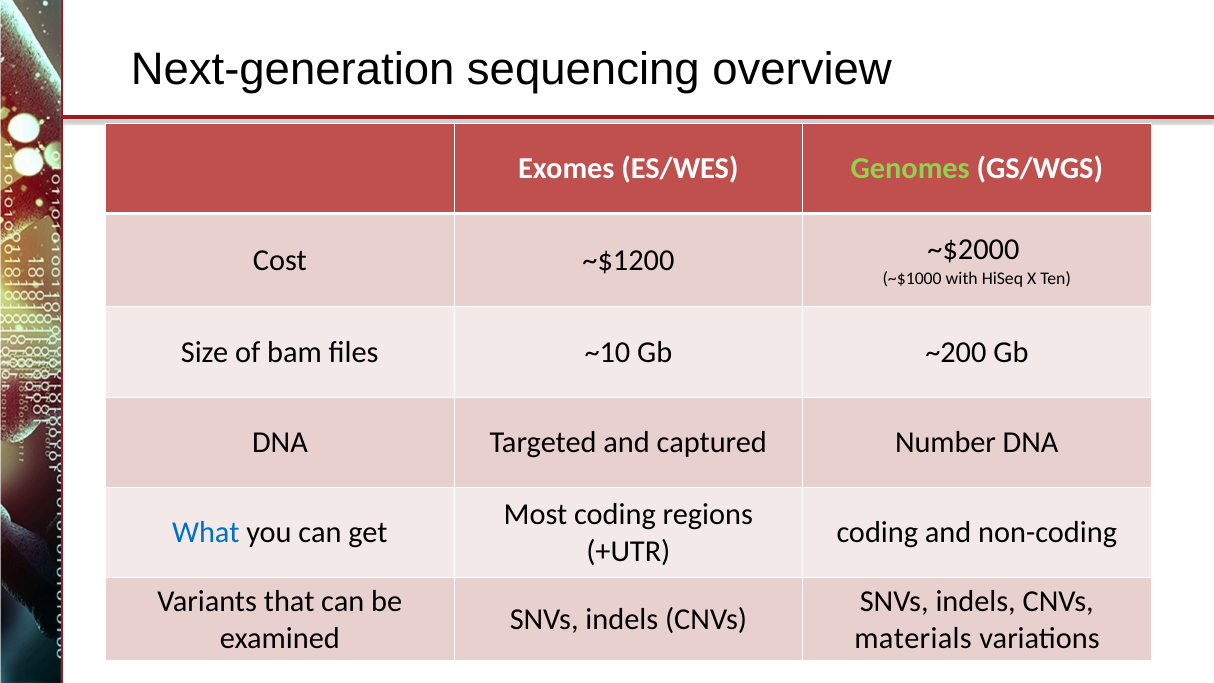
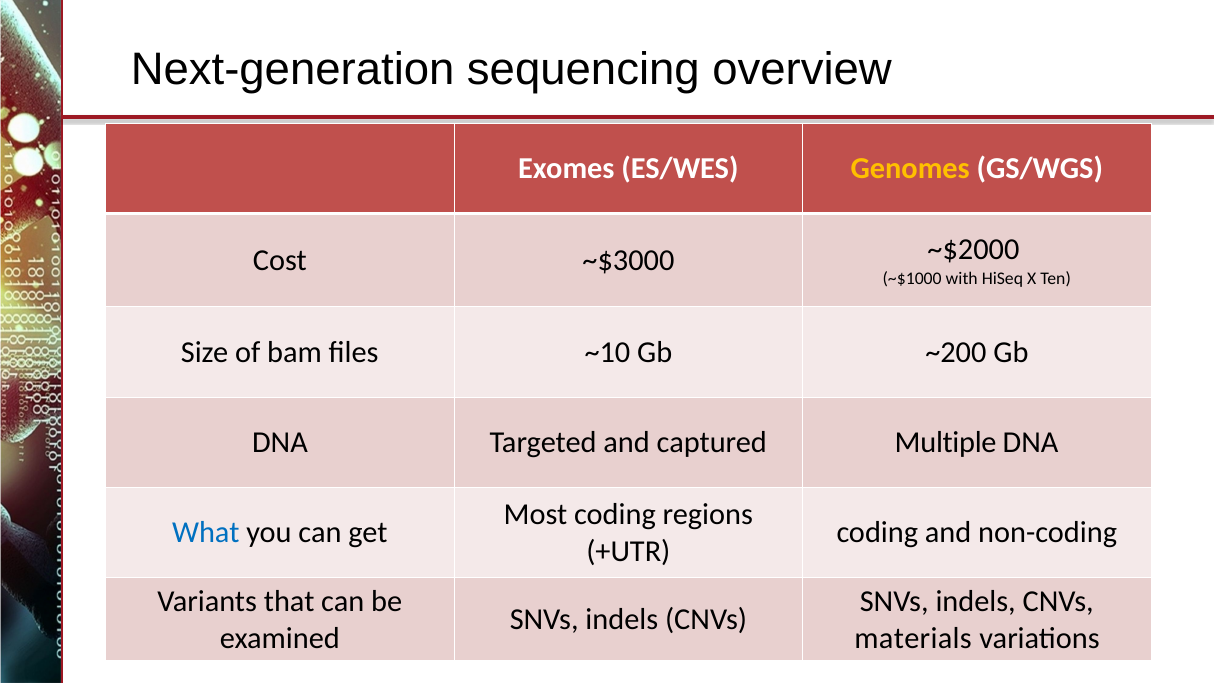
Genomes colour: light green -> yellow
~$1200: ~$1200 -> ~$3000
Number: Number -> Multiple
